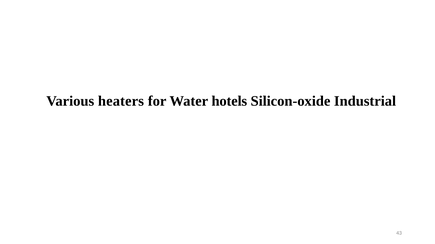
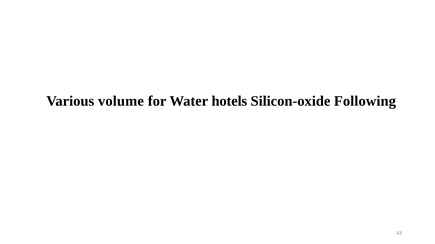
heaters: heaters -> volume
Industrial: Industrial -> Following
